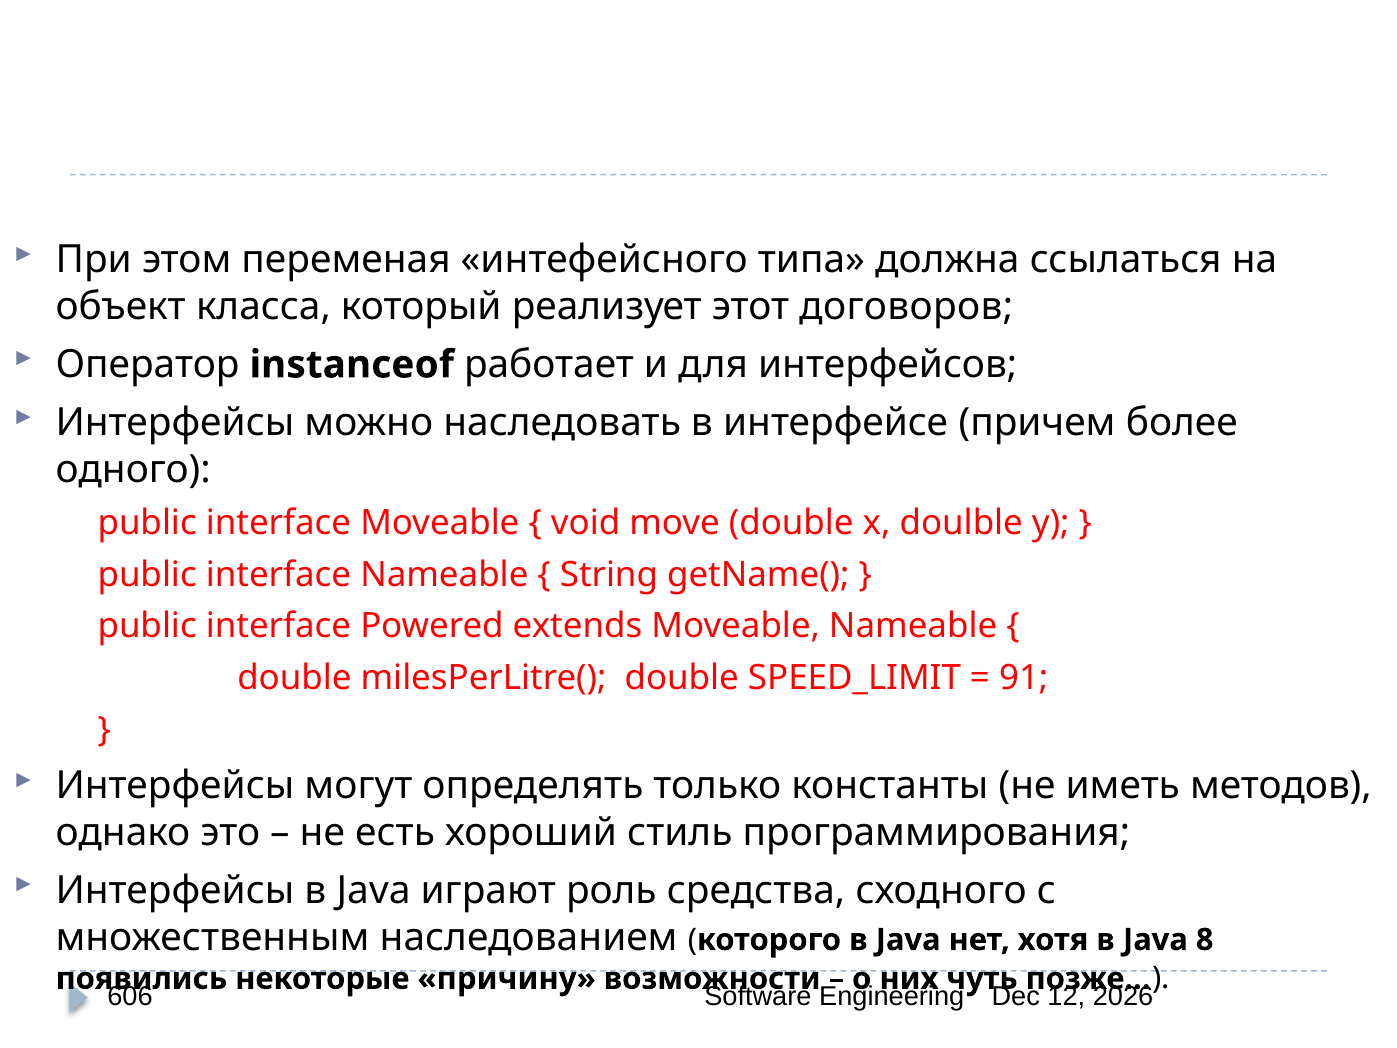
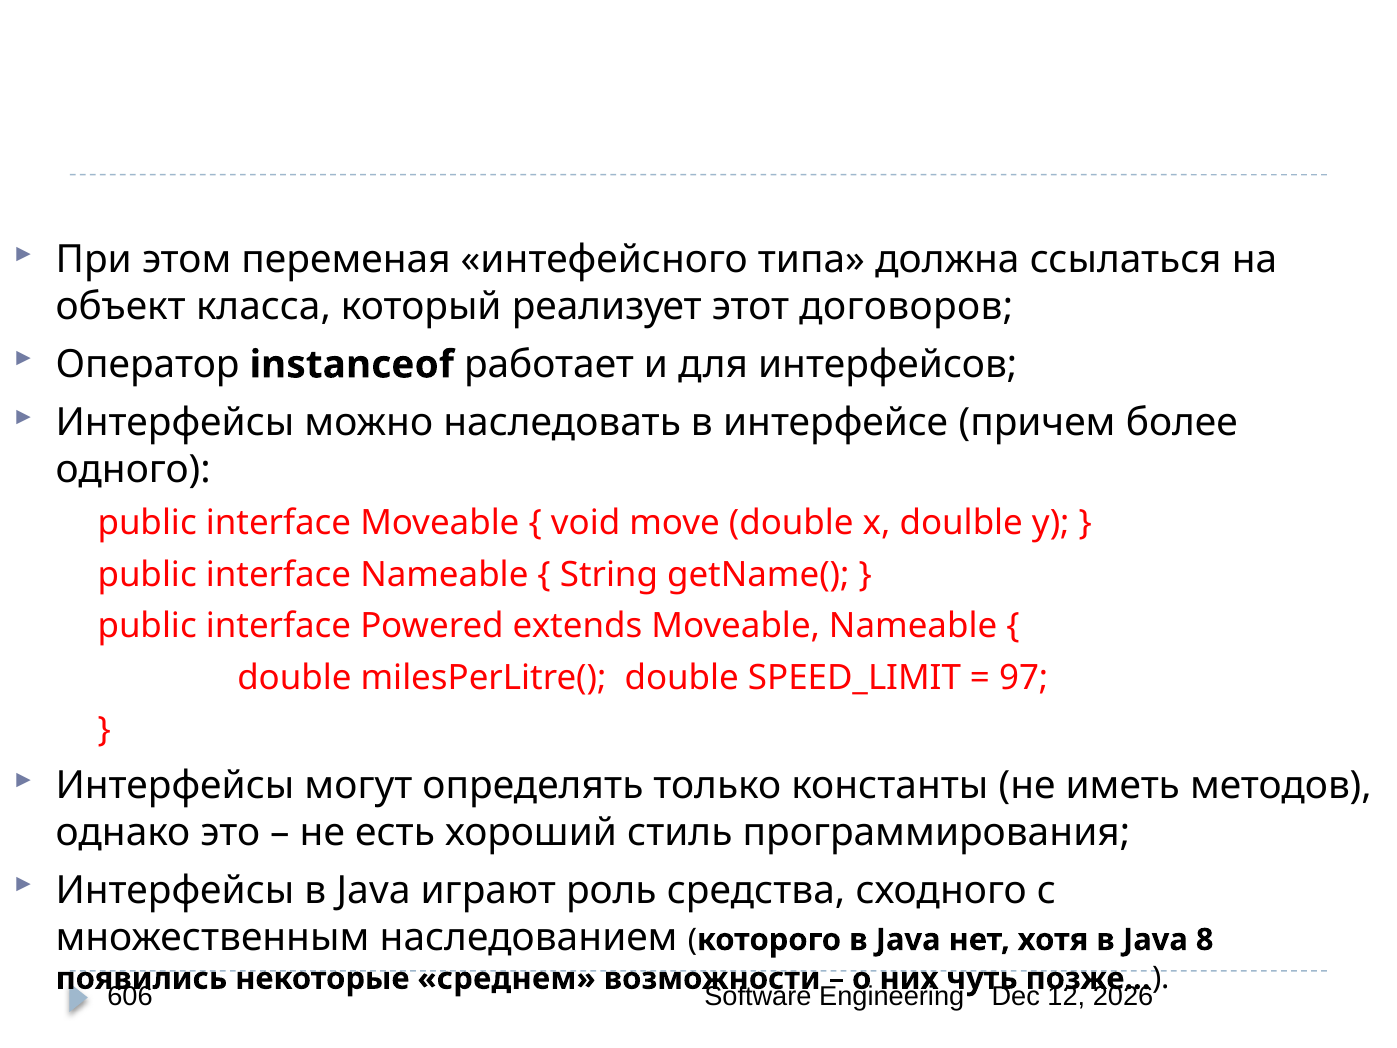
91: 91 -> 97
причину: причину -> среднем
